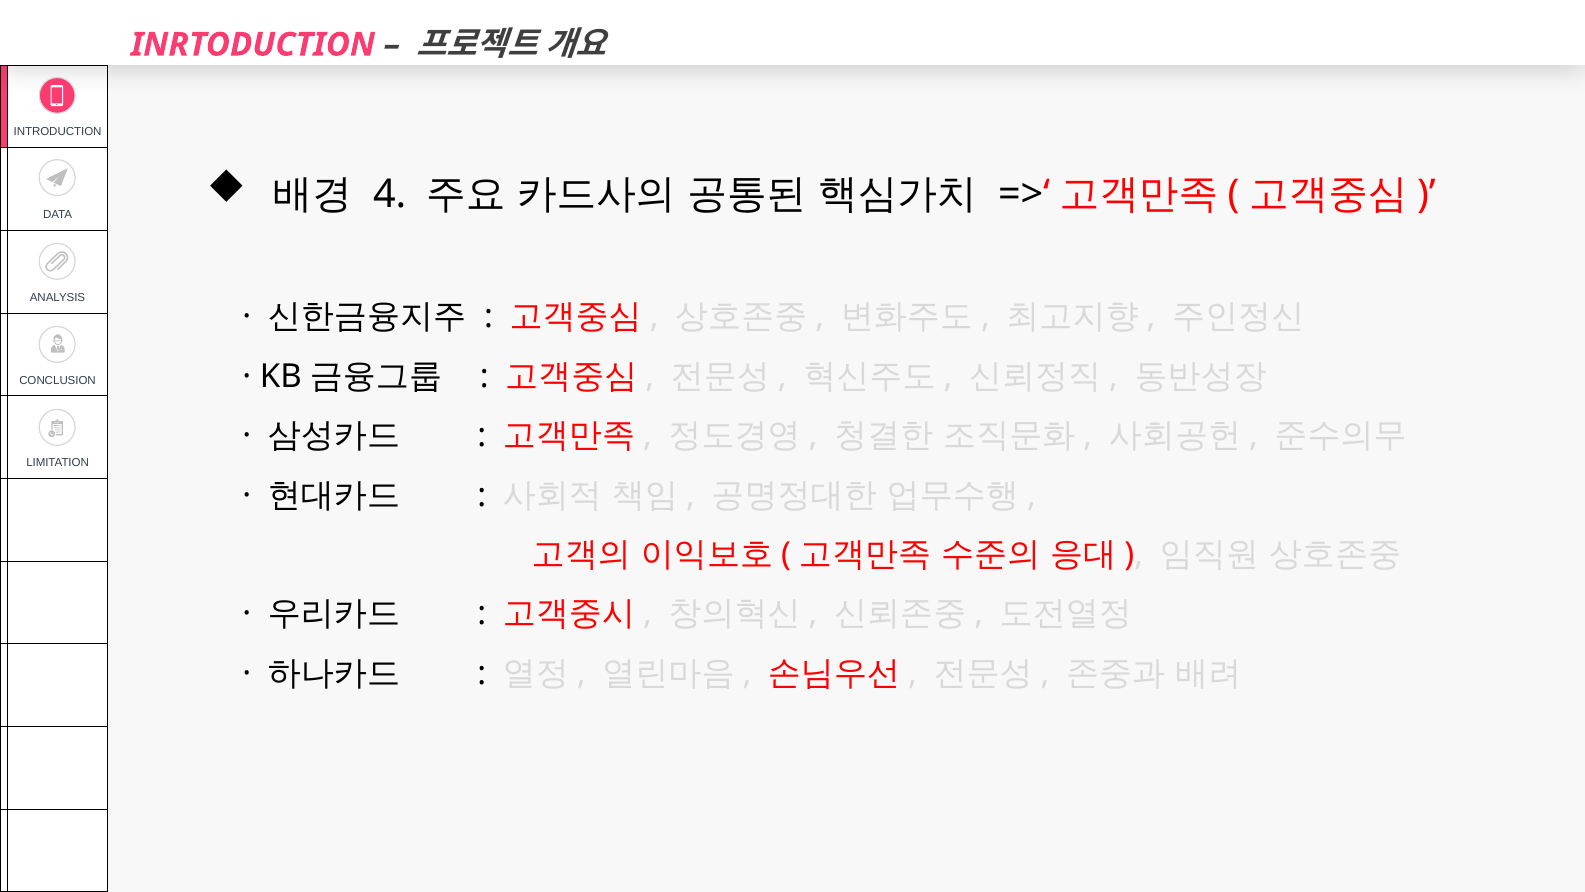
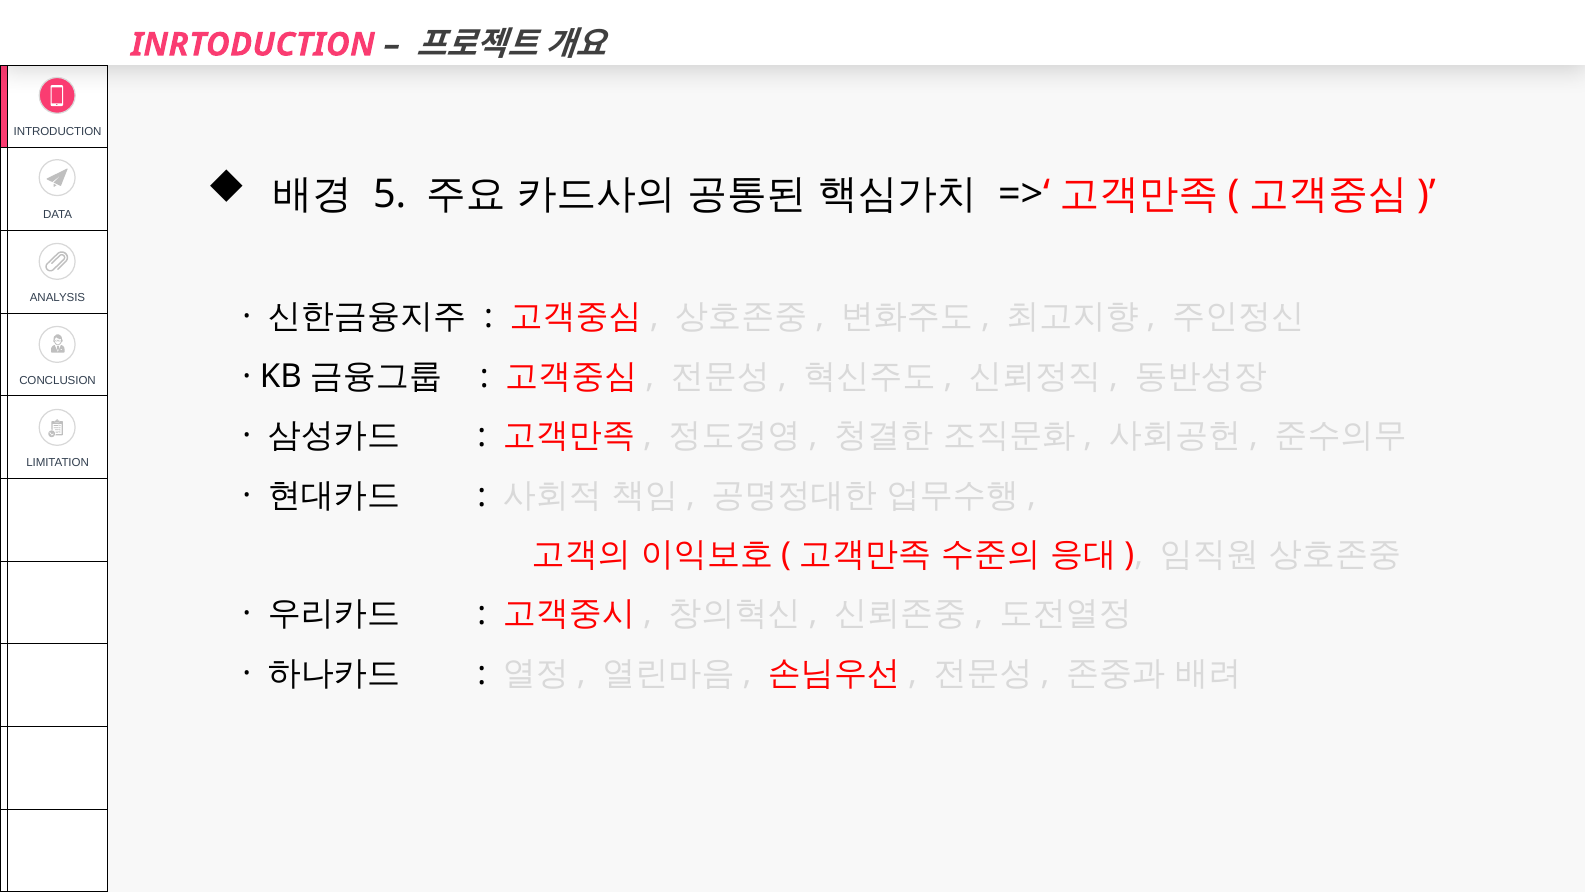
4: 4 -> 5
